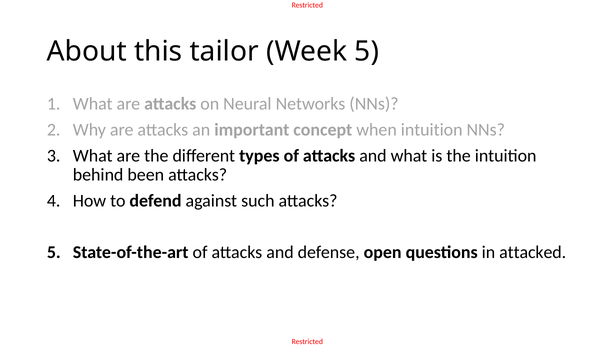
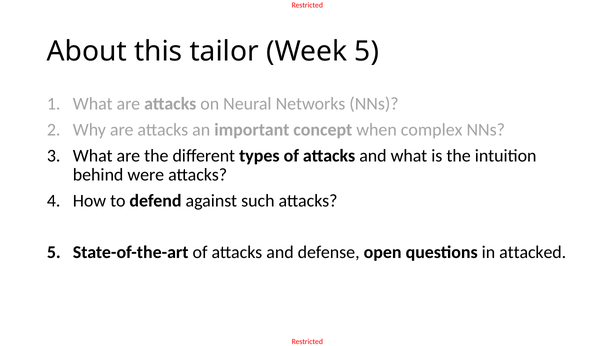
when intuition: intuition -> complex
been: been -> were
